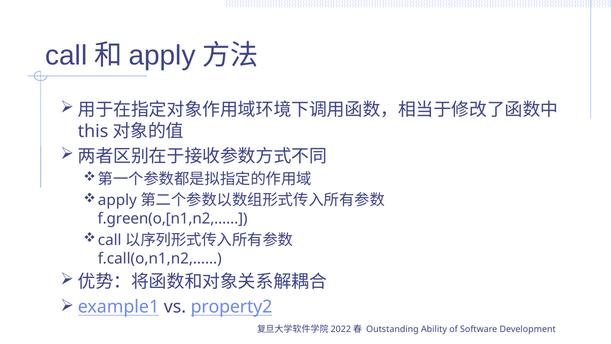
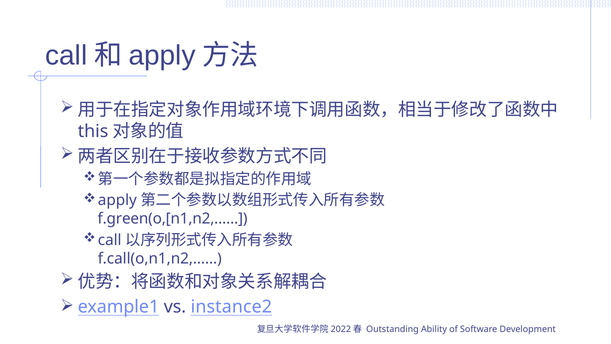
property2: property2 -> instance2
